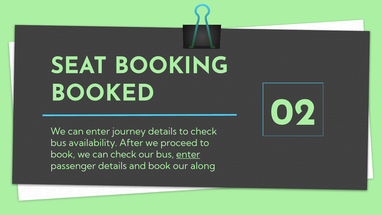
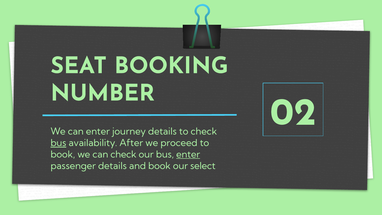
BOOKED: BOOKED -> NUMBER
bus at (58, 143) underline: none -> present
along: along -> select
